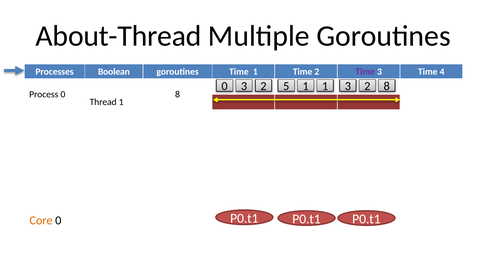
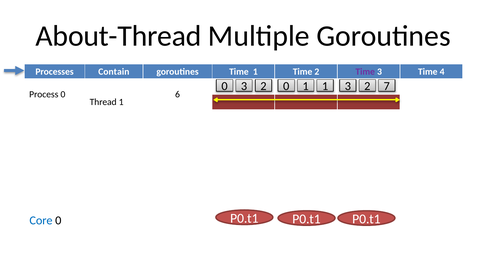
Boolean: Boolean -> Contain
2 5: 5 -> 0
2 8: 8 -> 7
0 8: 8 -> 6
Core colour: orange -> blue
